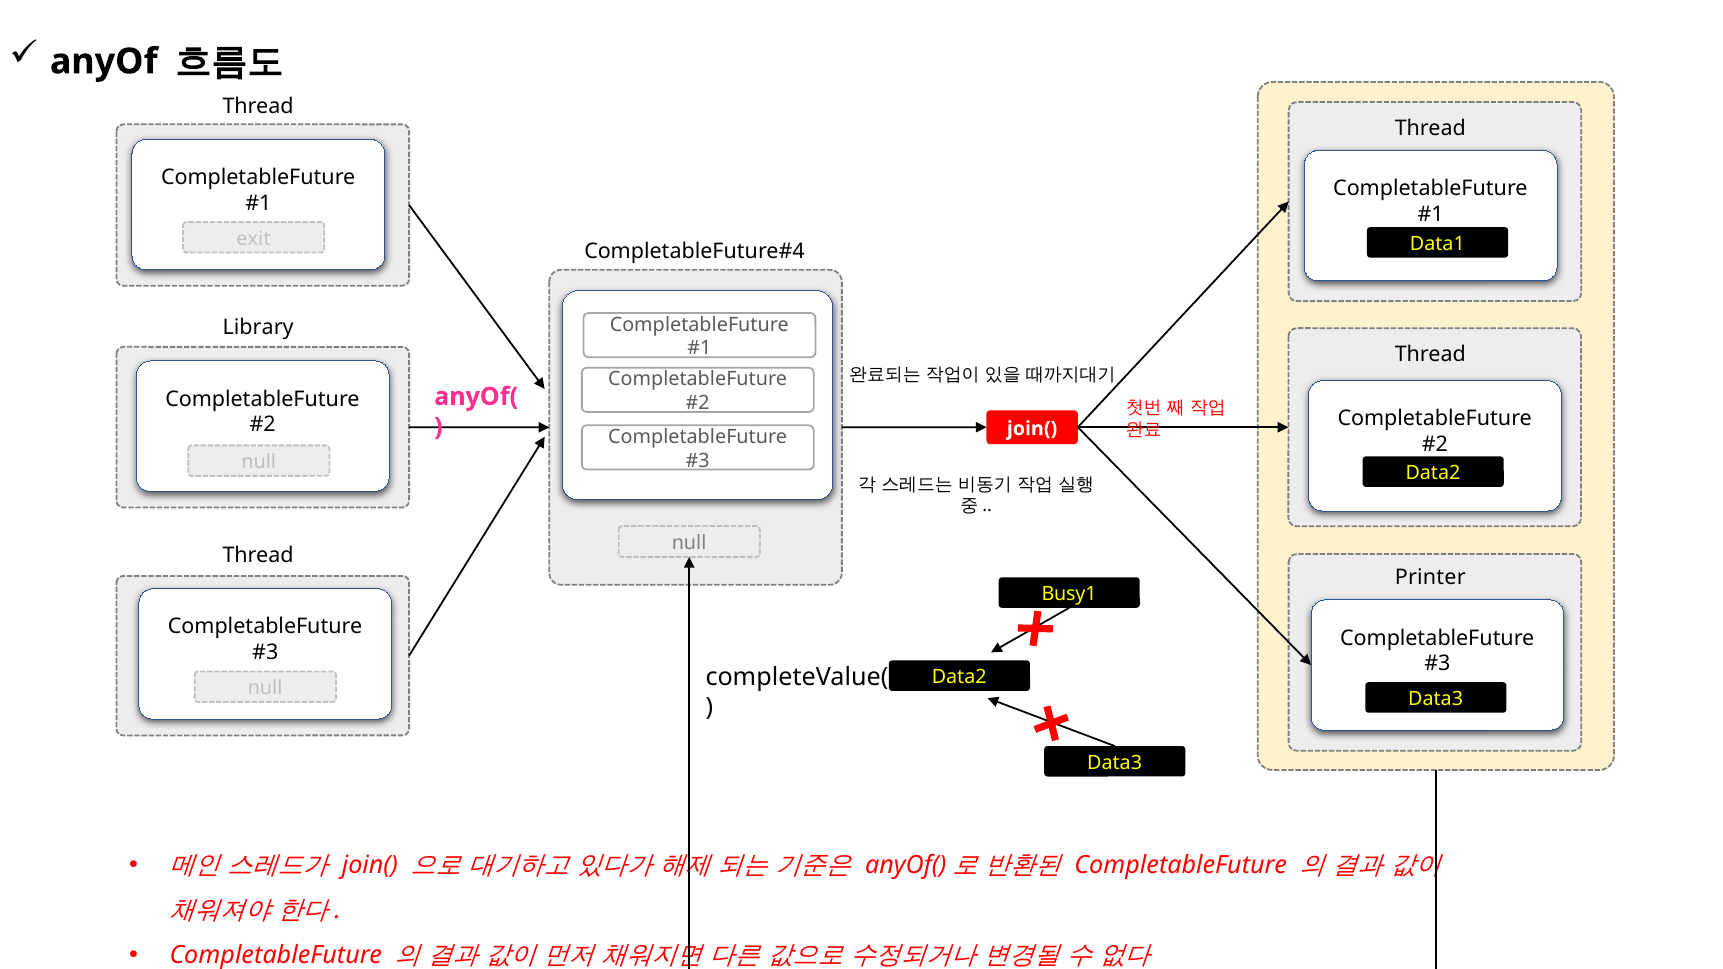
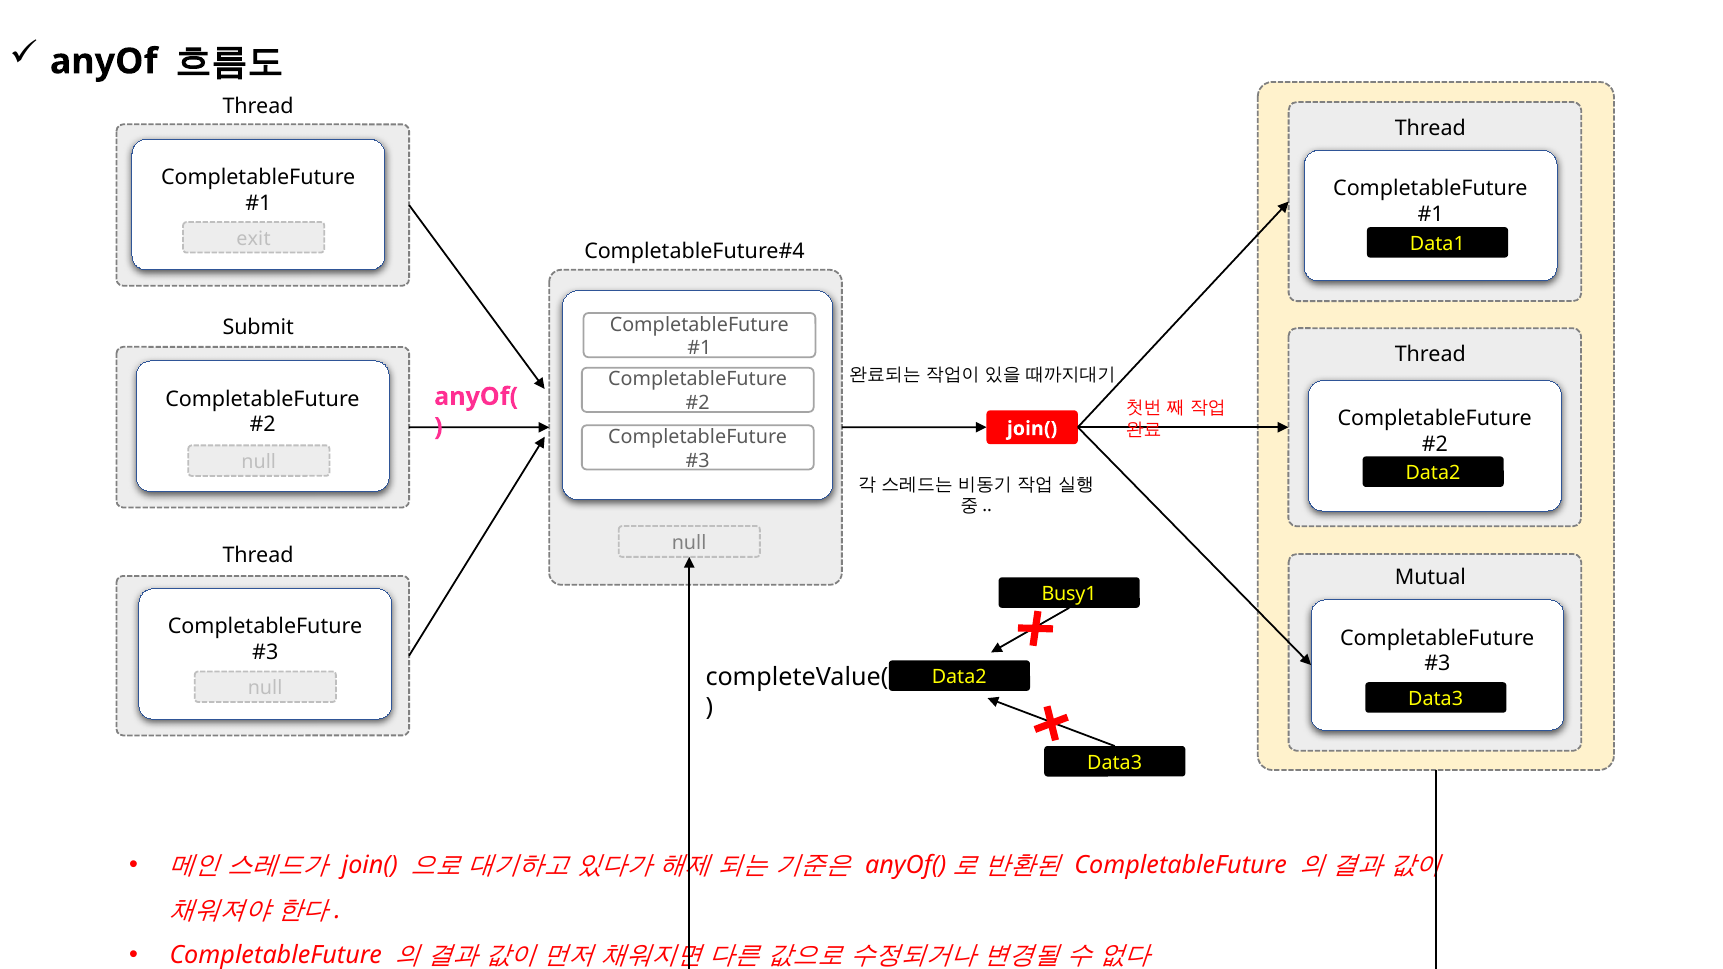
Library: Library -> Submit
Printer: Printer -> Mutual
